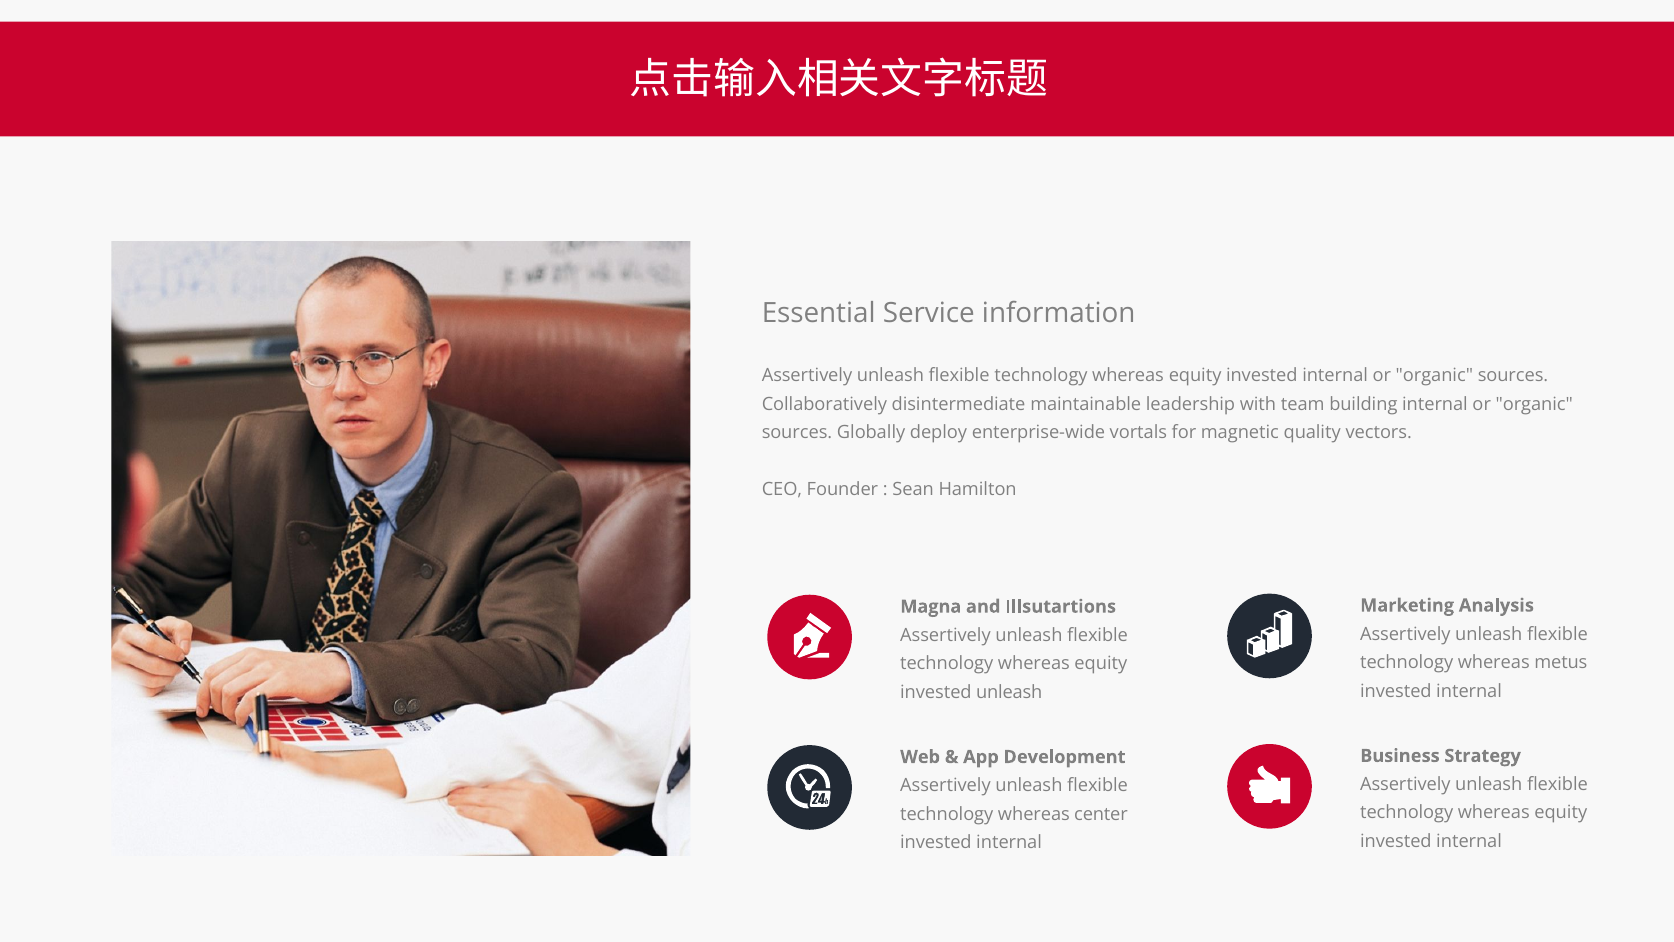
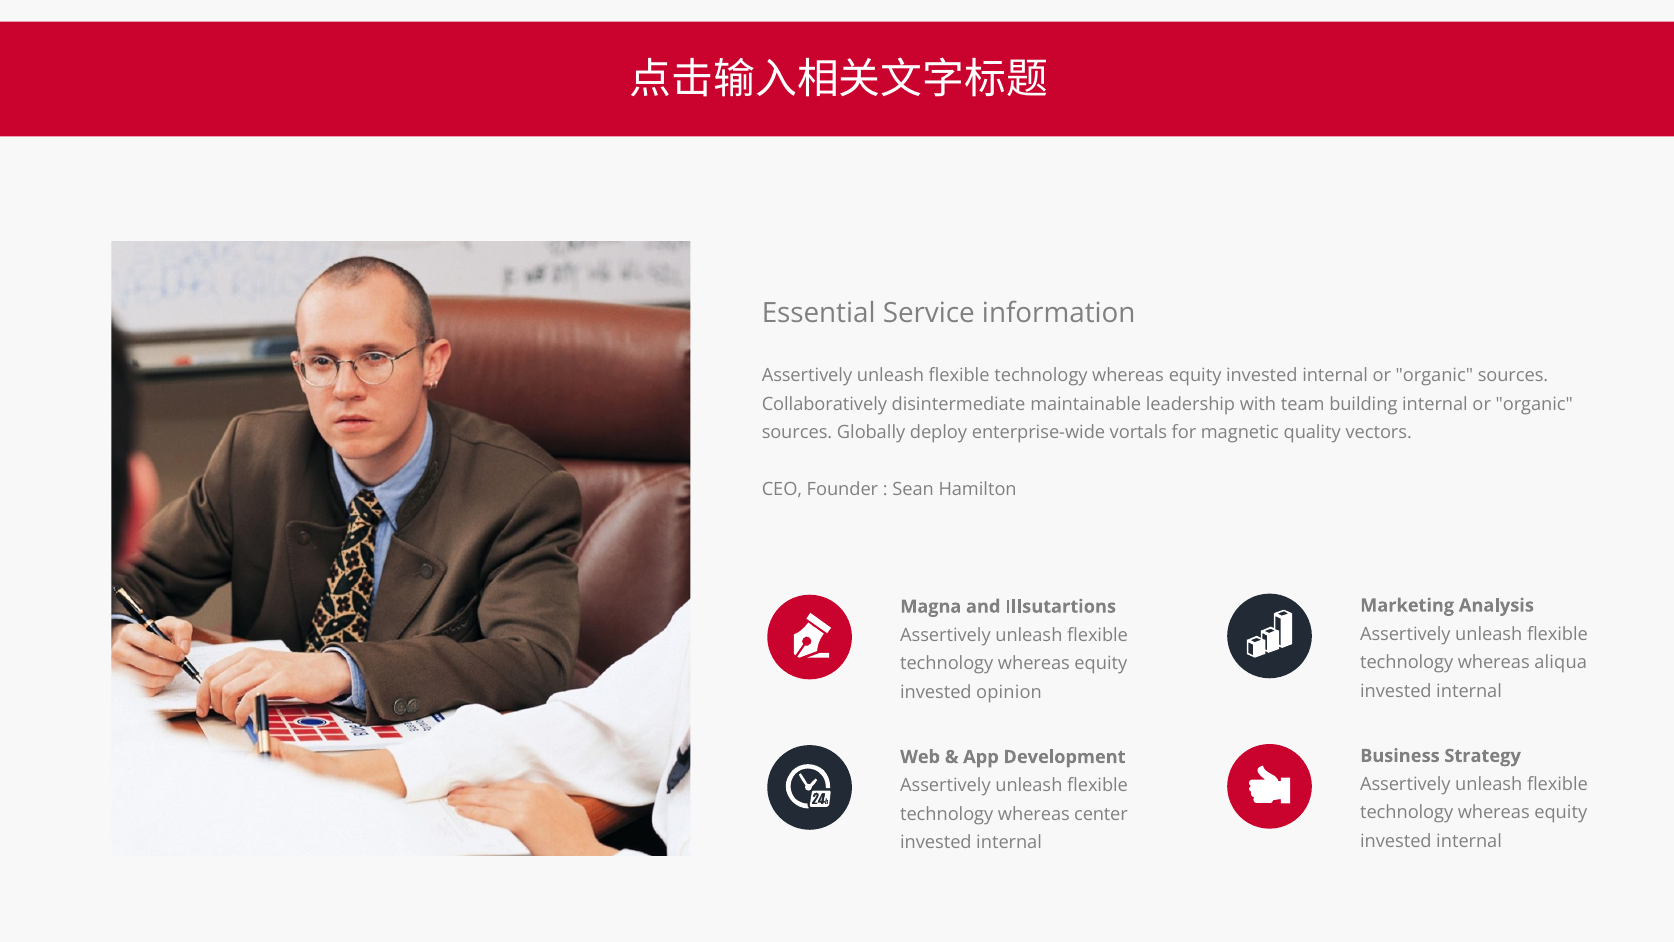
metus: metus -> aliqua
invested unleash: unleash -> opinion
